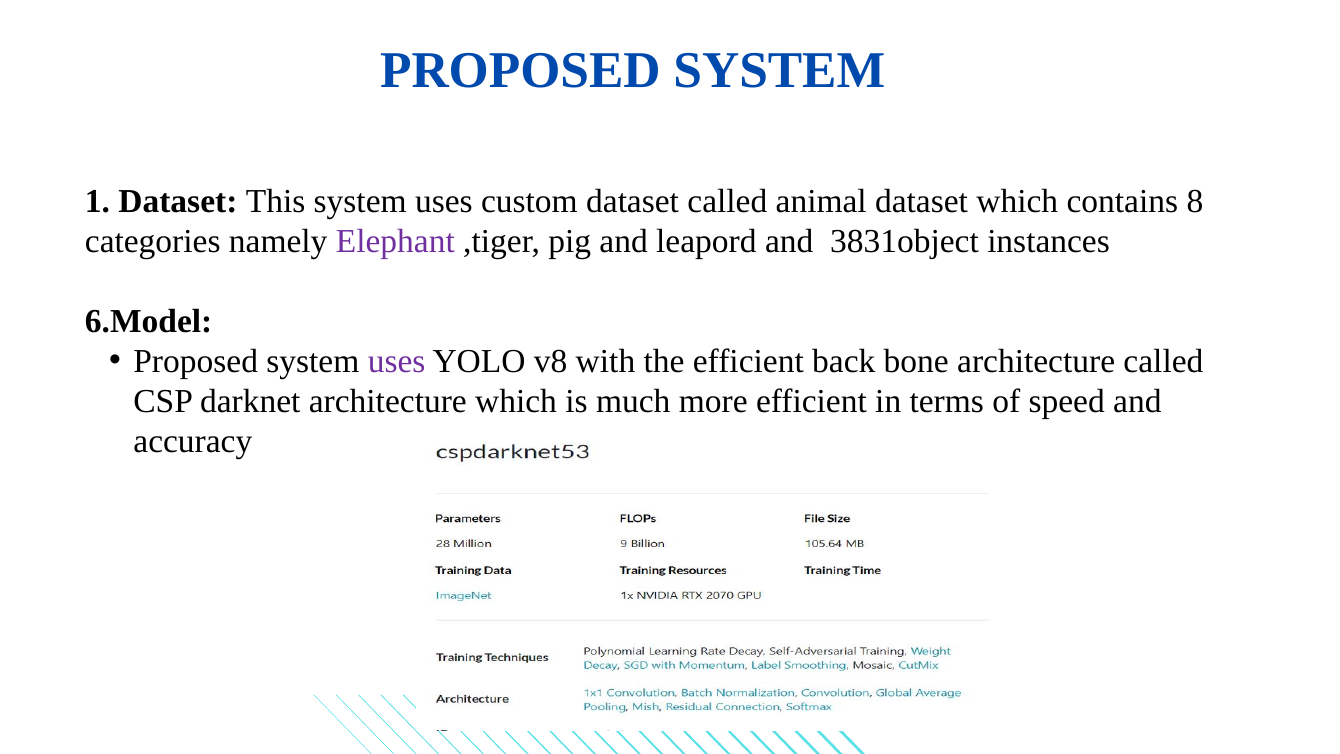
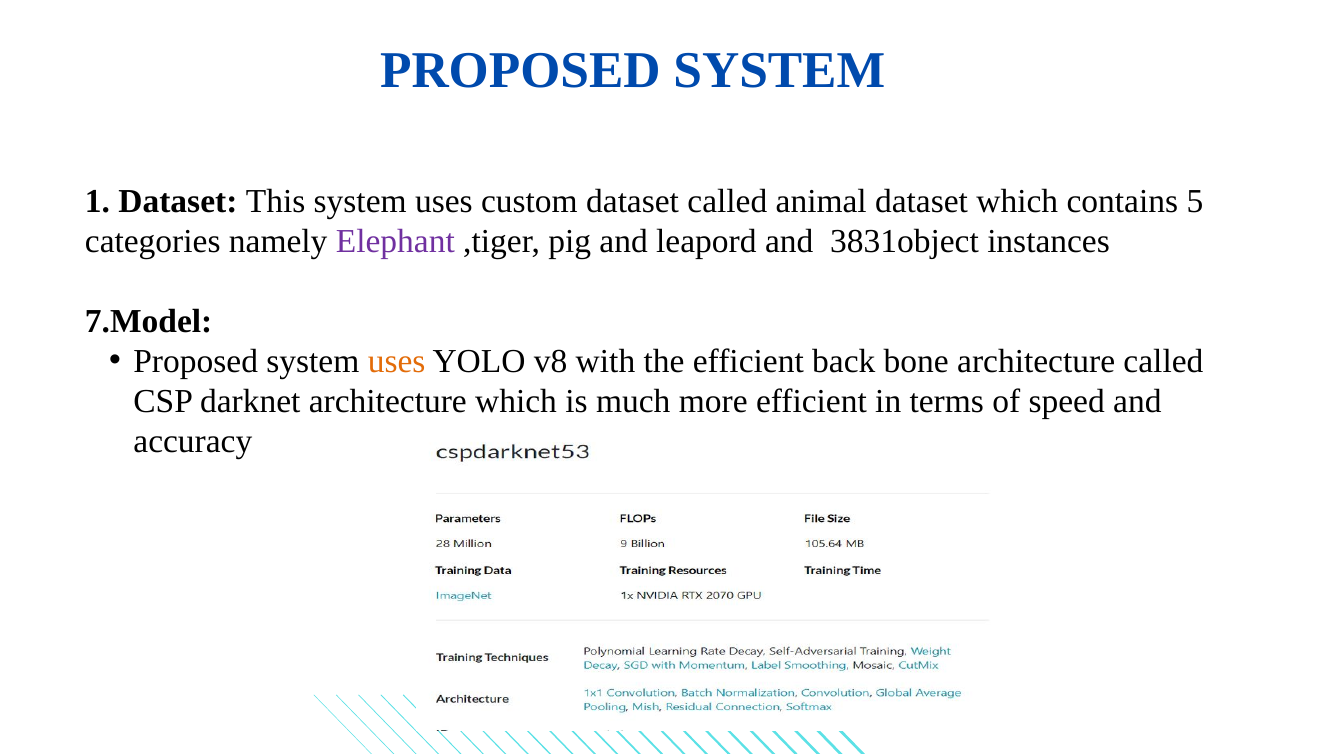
8: 8 -> 5
6.Model: 6.Model -> 7.Model
uses at (397, 361) colour: purple -> orange
